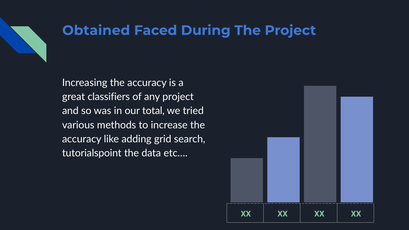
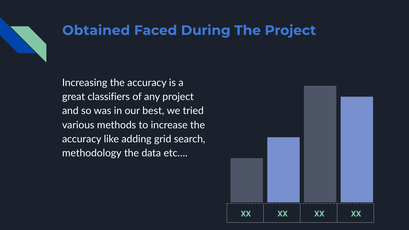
total: total -> best
tutorialspoint: tutorialspoint -> methodology
